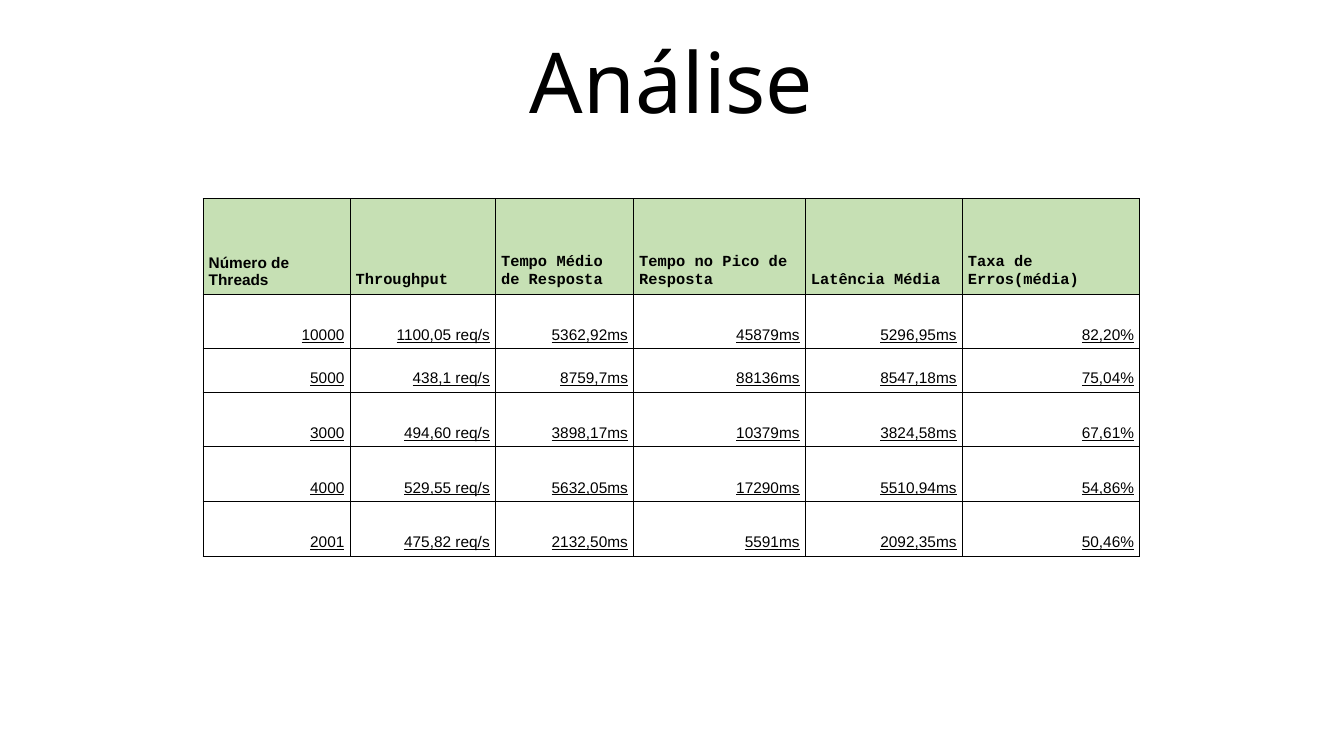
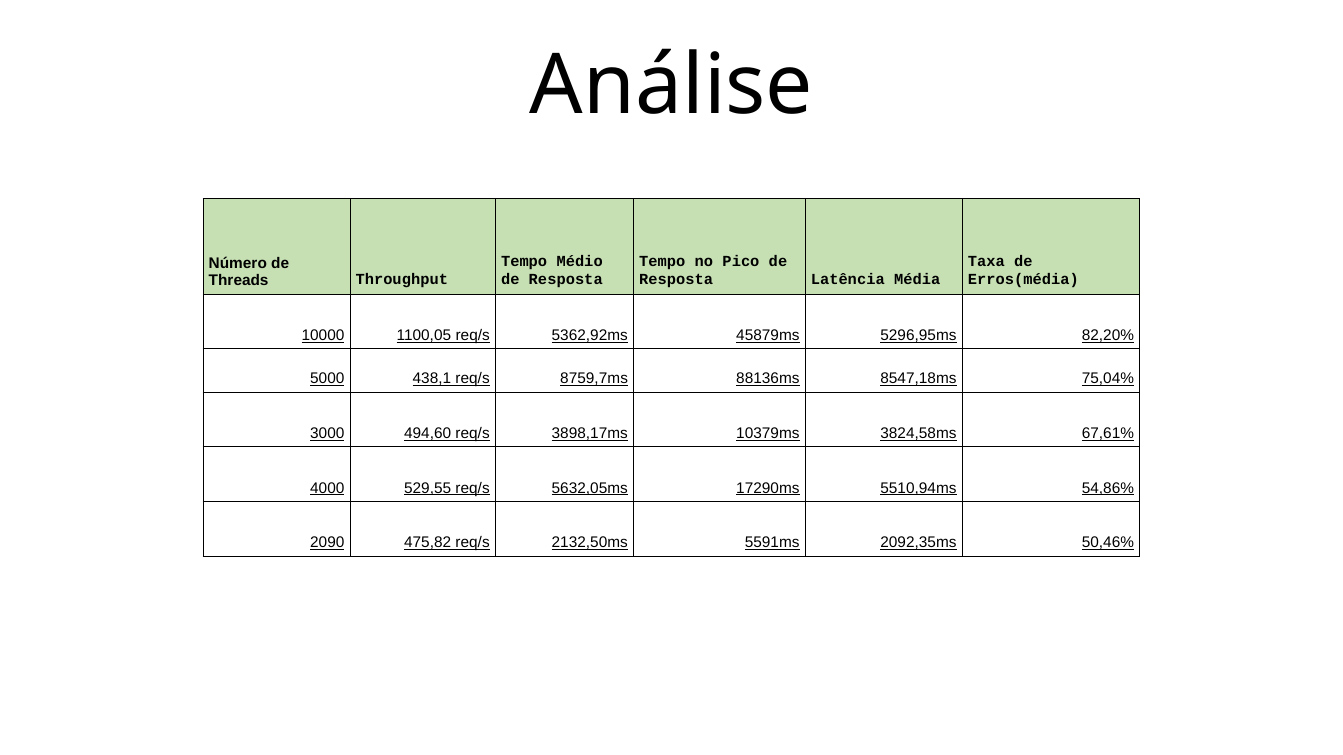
2001: 2001 -> 2090
